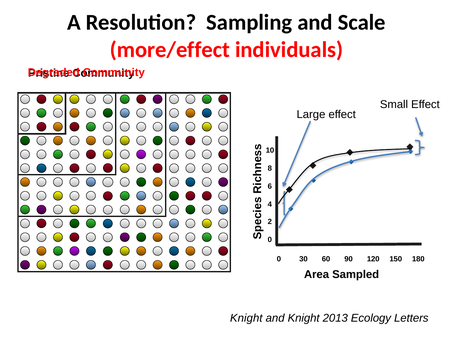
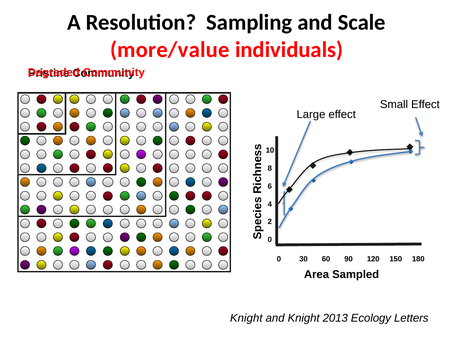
more/effect: more/effect -> more/value
